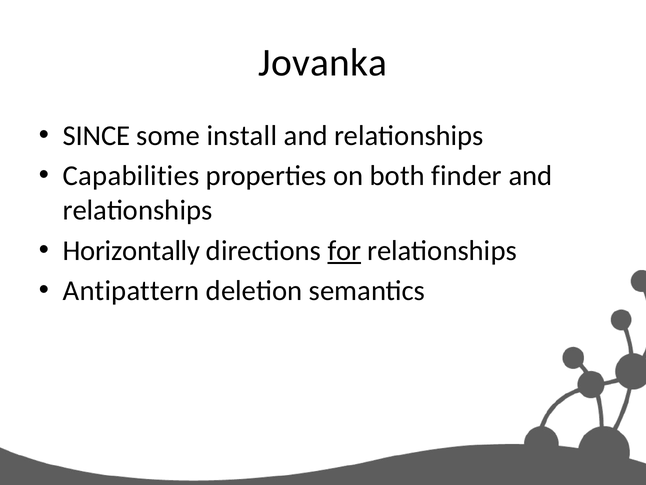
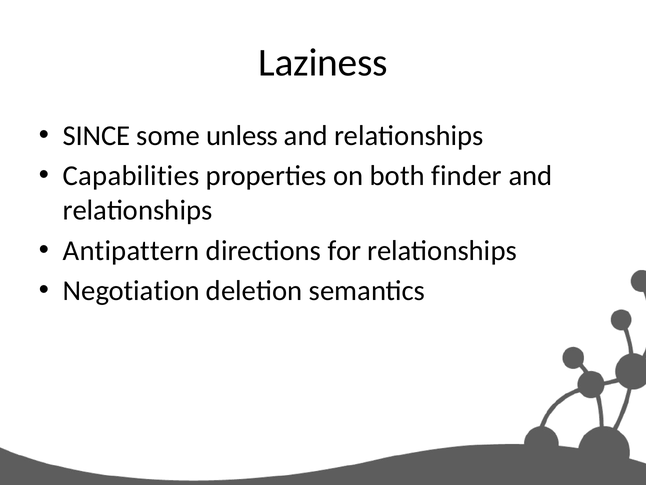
Jovanka: Jovanka -> Laziness
install: install -> unless
Horizontally: Horizontally -> Antipattern
for underline: present -> none
Antipattern: Antipattern -> Negotiation
